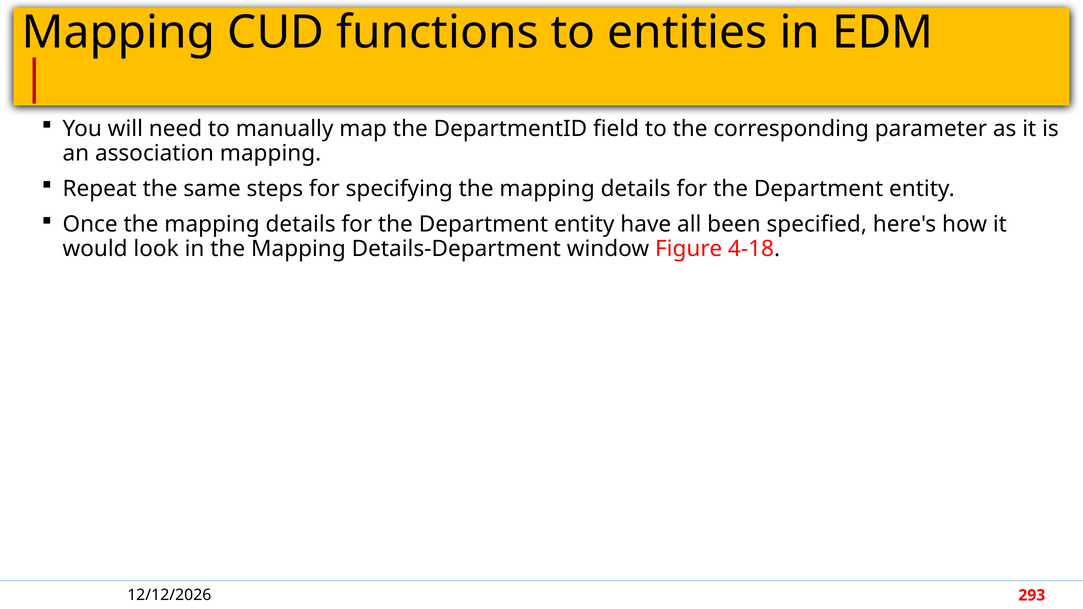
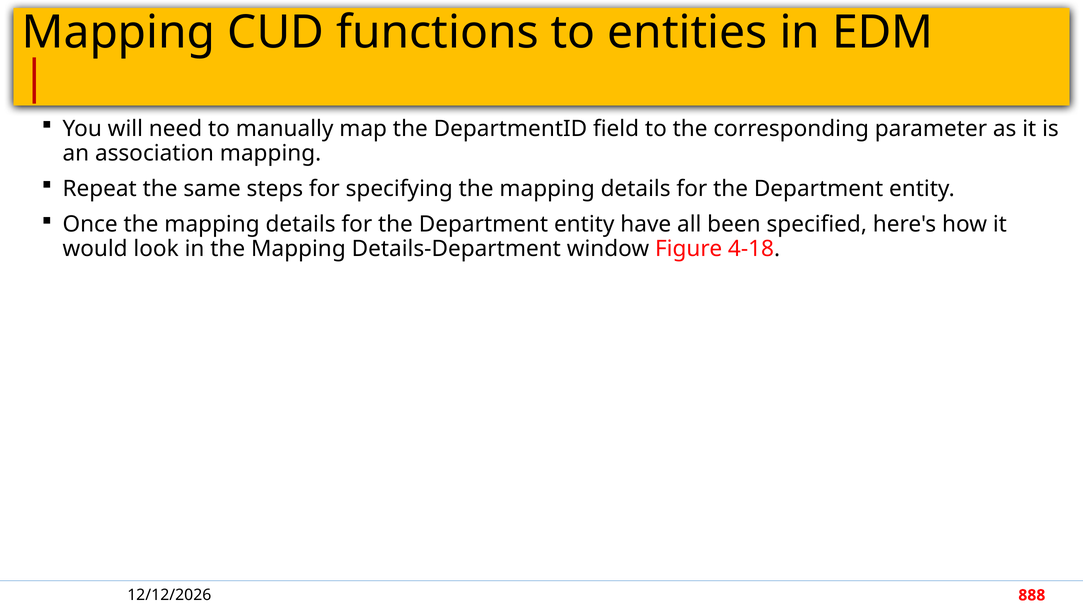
293: 293 -> 888
